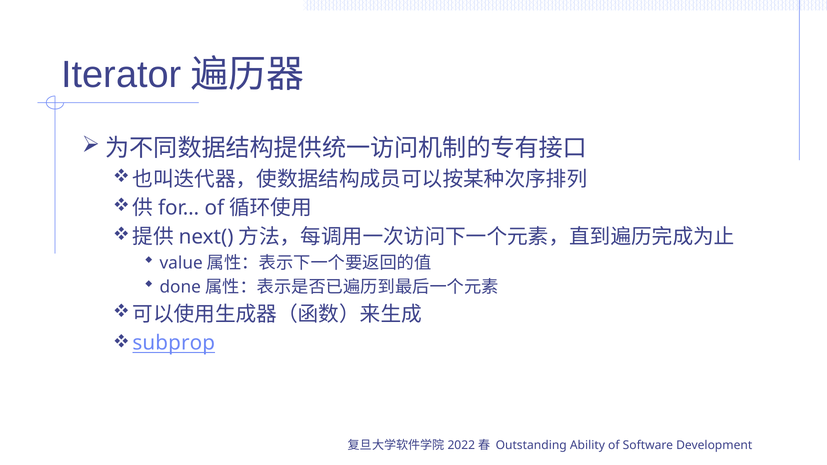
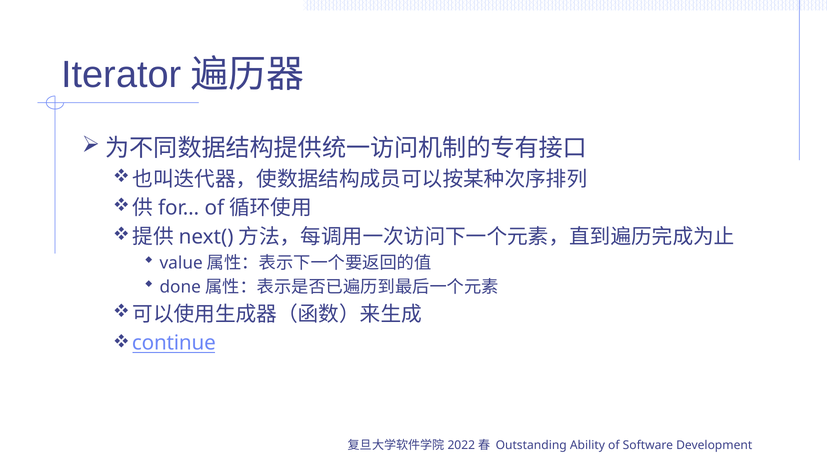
subprop: subprop -> continue
